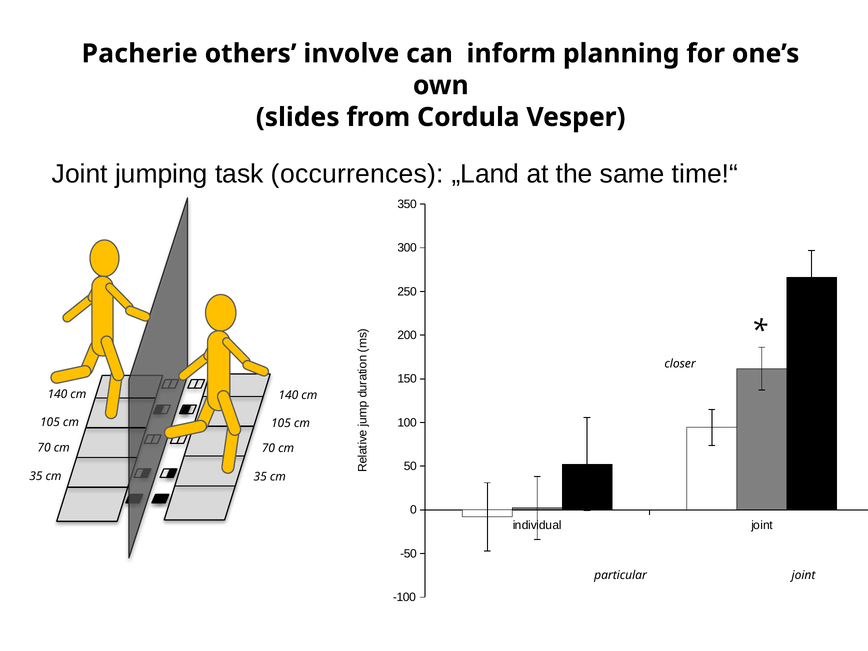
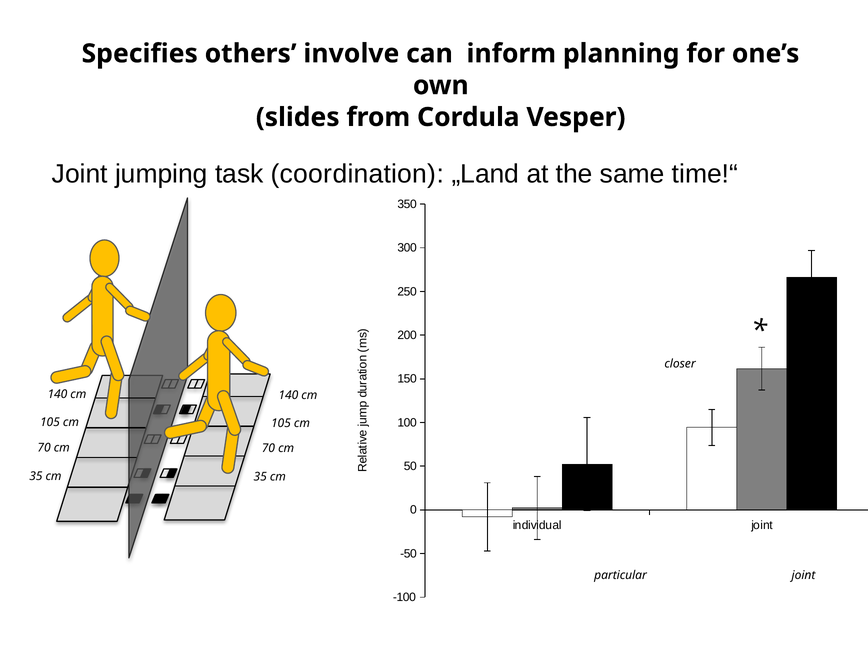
Pacherie: Pacherie -> Specifies
occurrences: occurrences -> coordination
